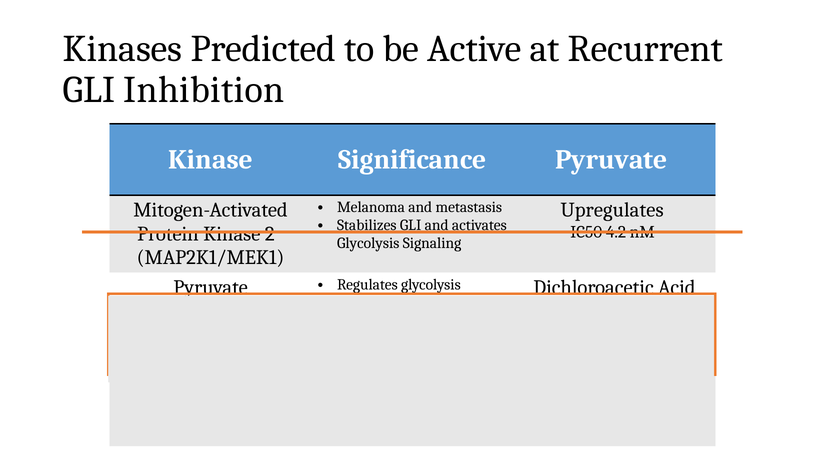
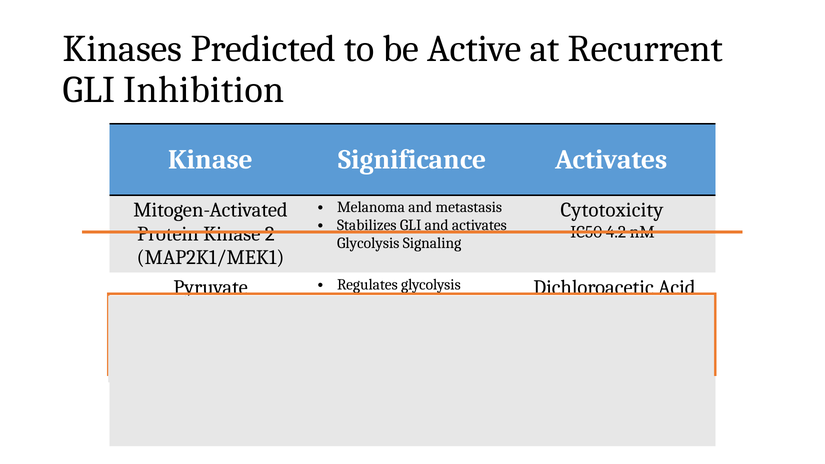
Significance Pyruvate: Pyruvate -> Activates
Upregulates at (612, 210): Upregulates -> Cytotoxicity
